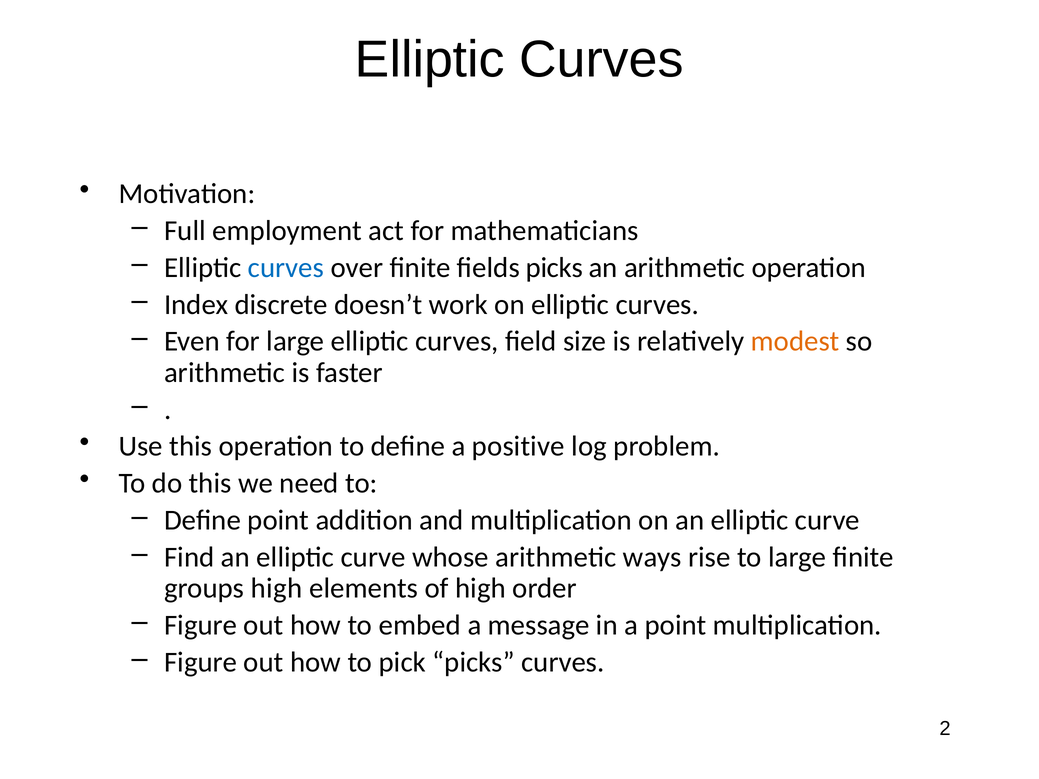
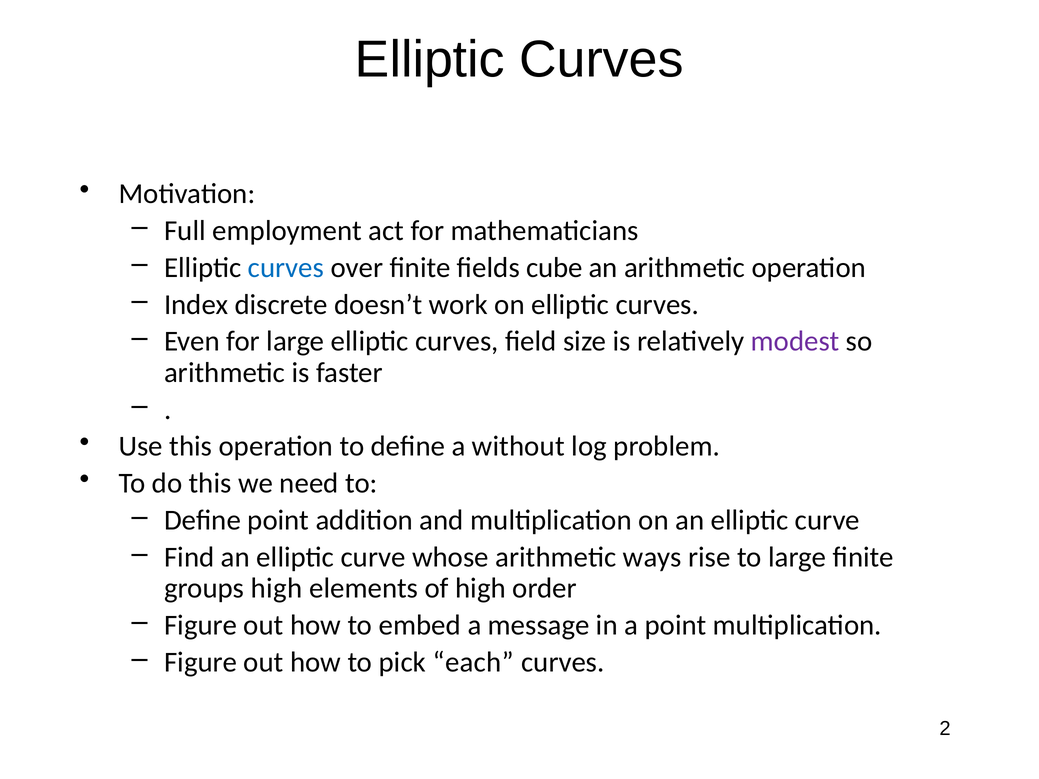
fields picks: picks -> cube
modest colour: orange -> purple
positive: positive -> without
pick picks: picks -> each
